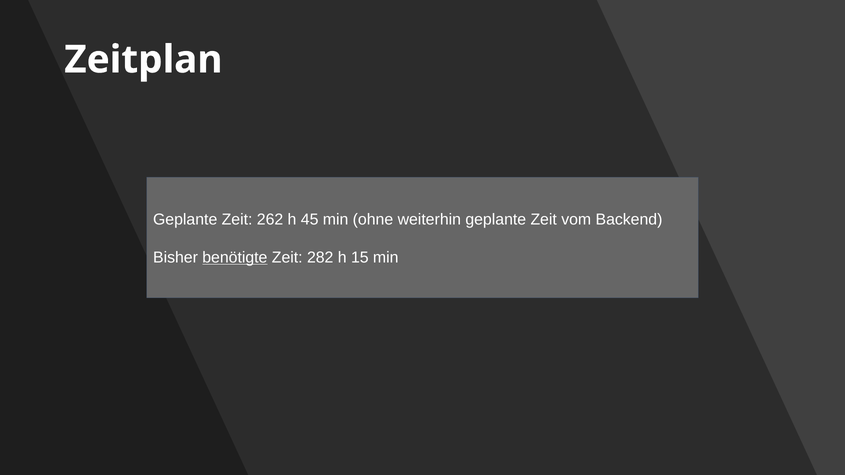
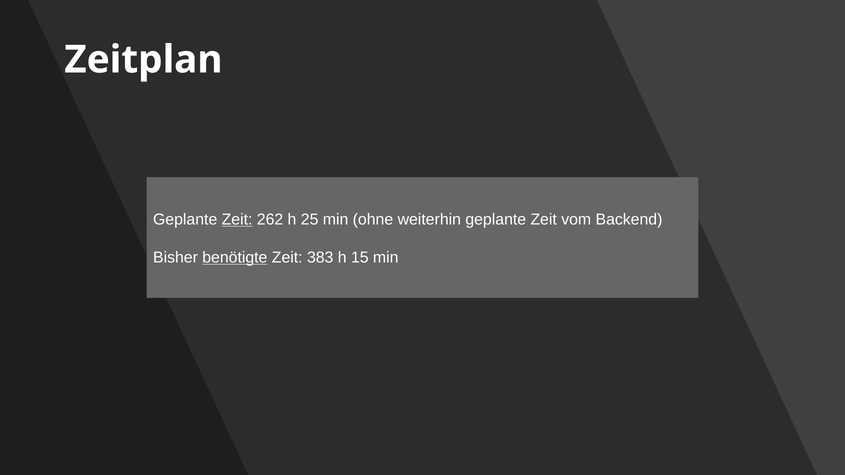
Zeit at (237, 220) underline: none -> present
45: 45 -> 25
282: 282 -> 383
